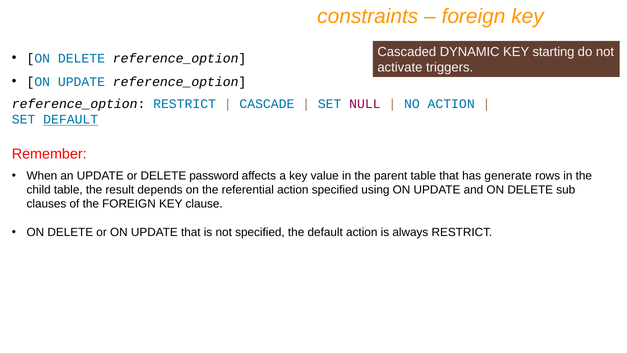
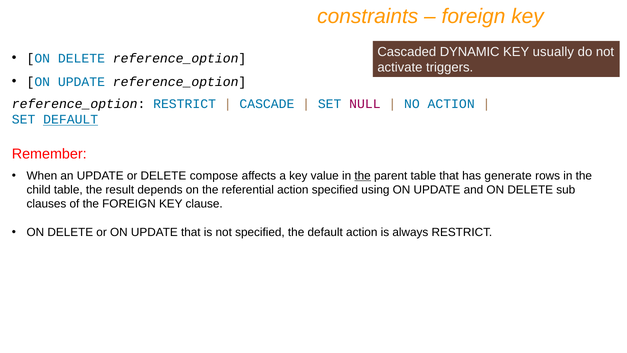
starting: starting -> usually
password: password -> compose
the at (363, 176) underline: none -> present
